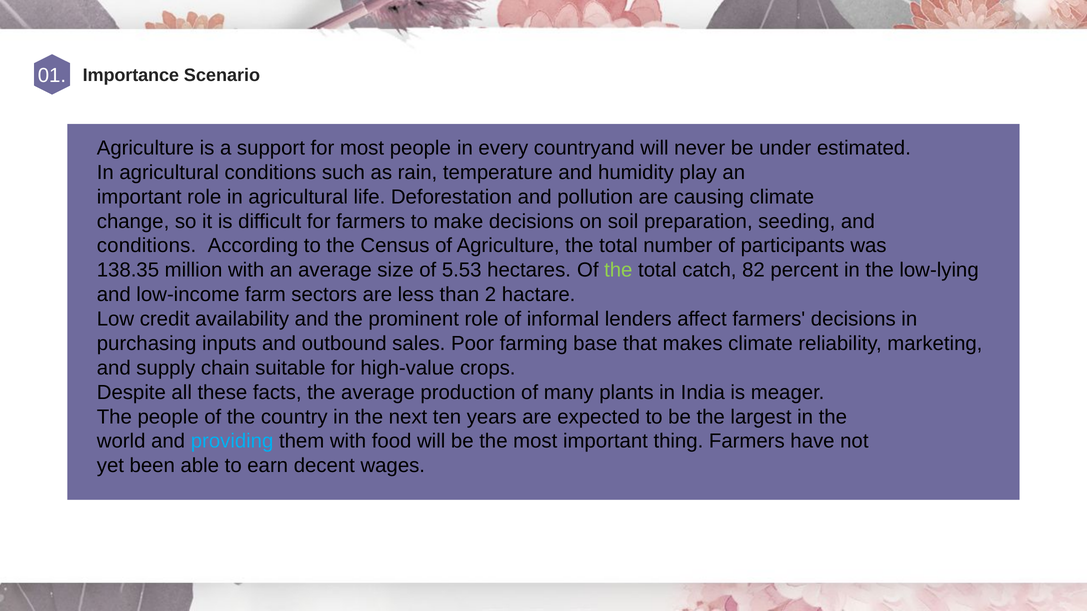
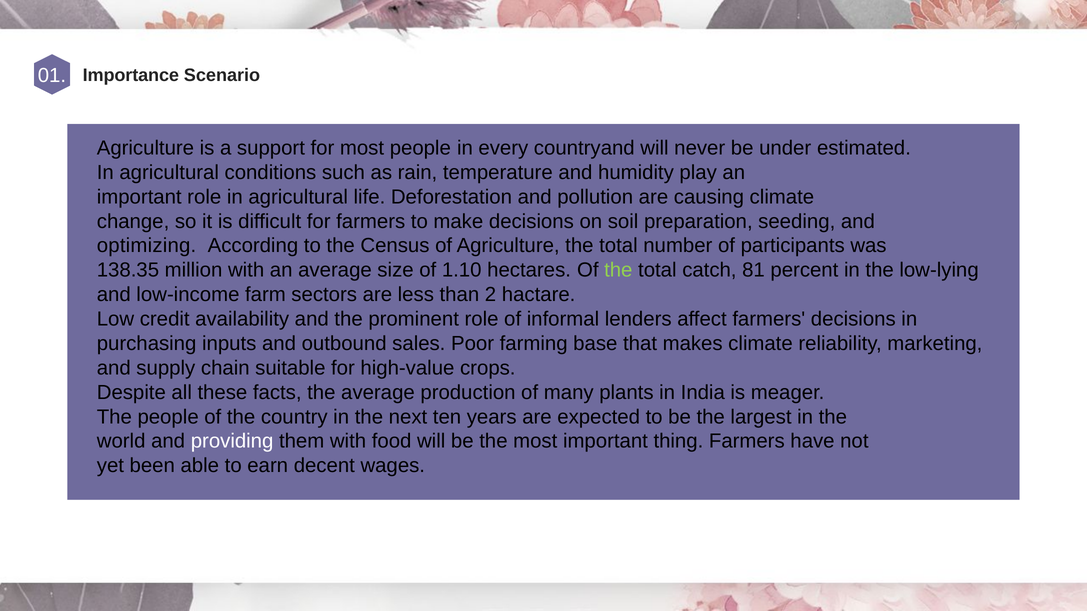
conditions at (147, 246): conditions -> optimizing
5.53: 5.53 -> 1.10
82: 82 -> 81
providing colour: light blue -> white
